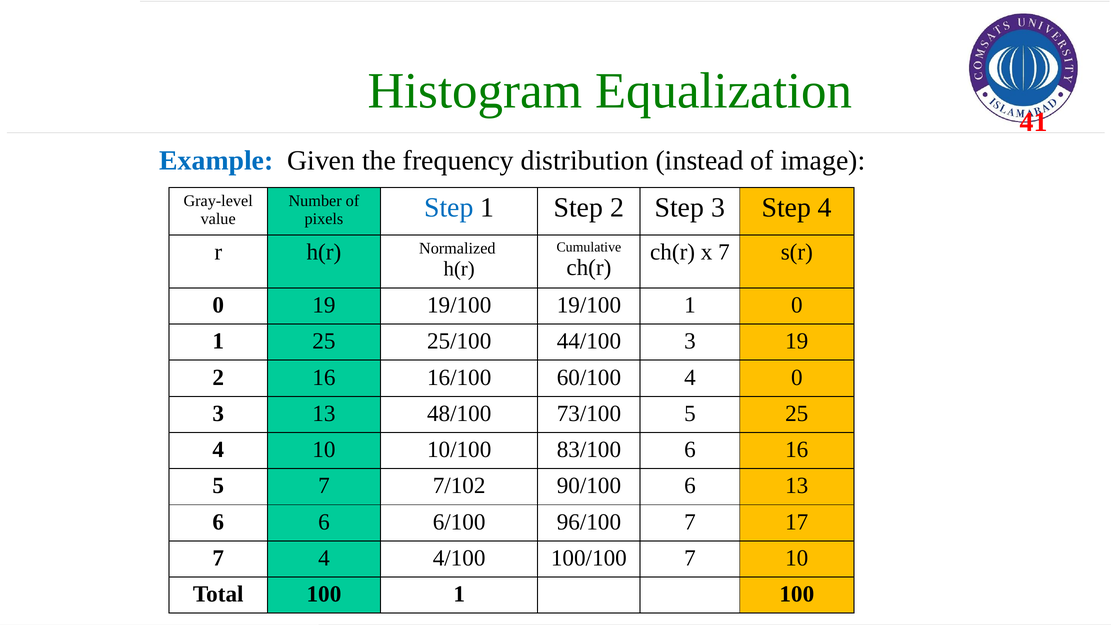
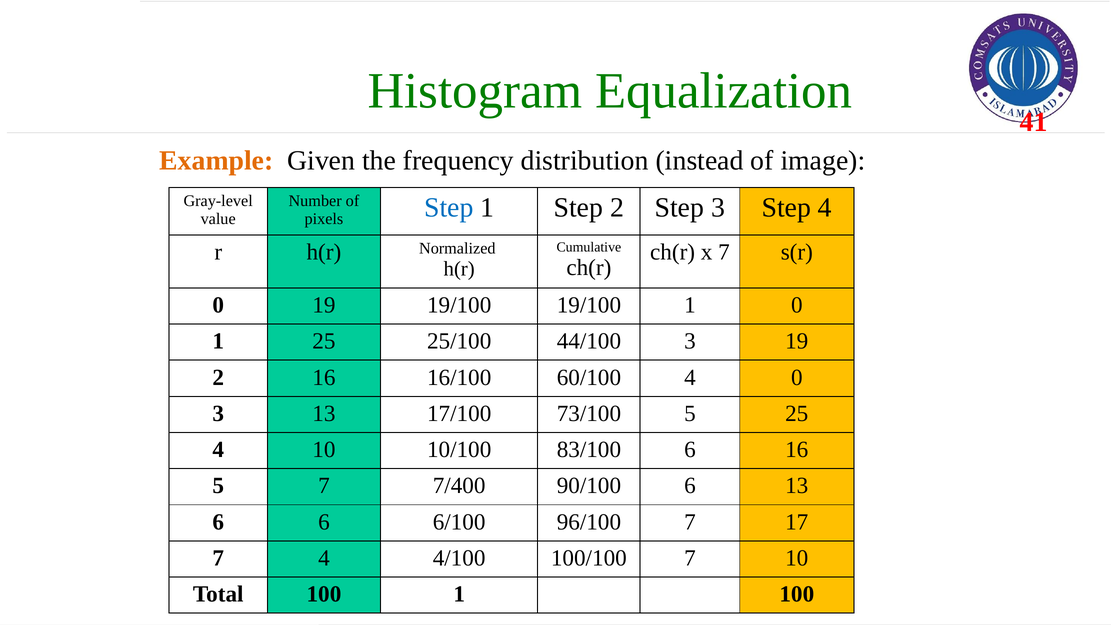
Example colour: blue -> orange
48/100: 48/100 -> 17/100
7/102: 7/102 -> 7/400
